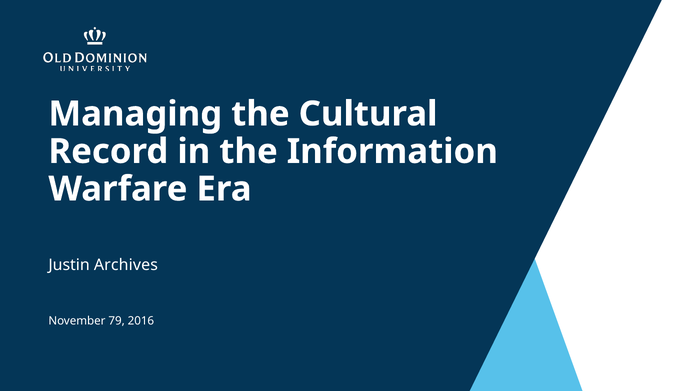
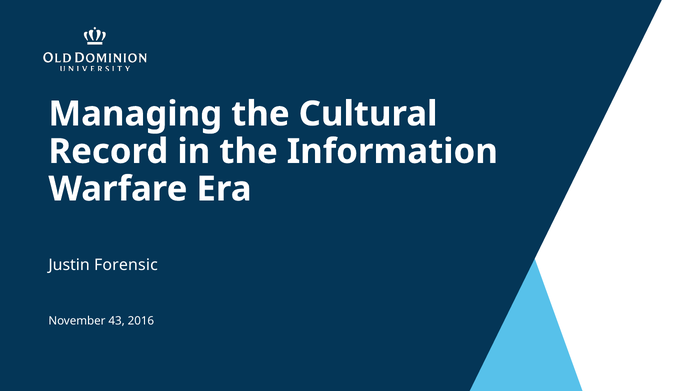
Archives: Archives -> Forensic
79: 79 -> 43
